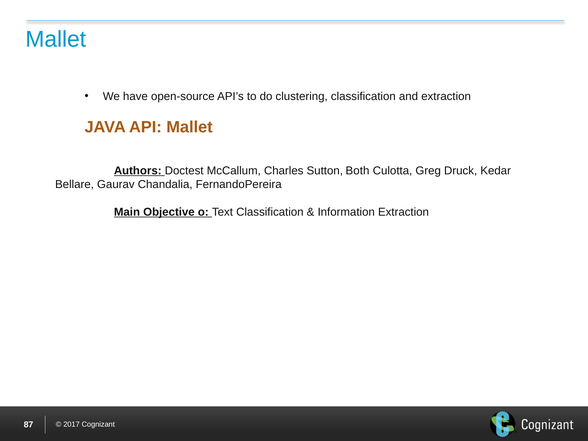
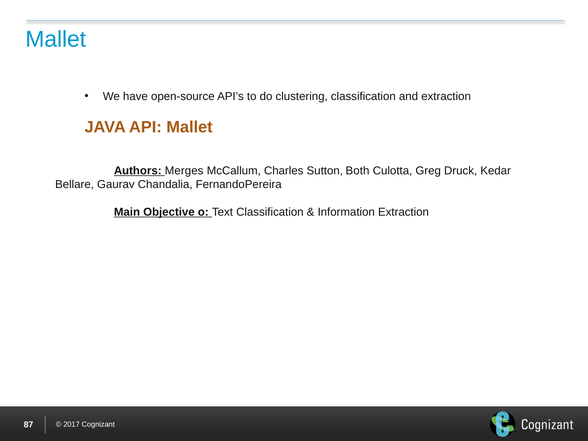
Doctest: Doctest -> Merges
